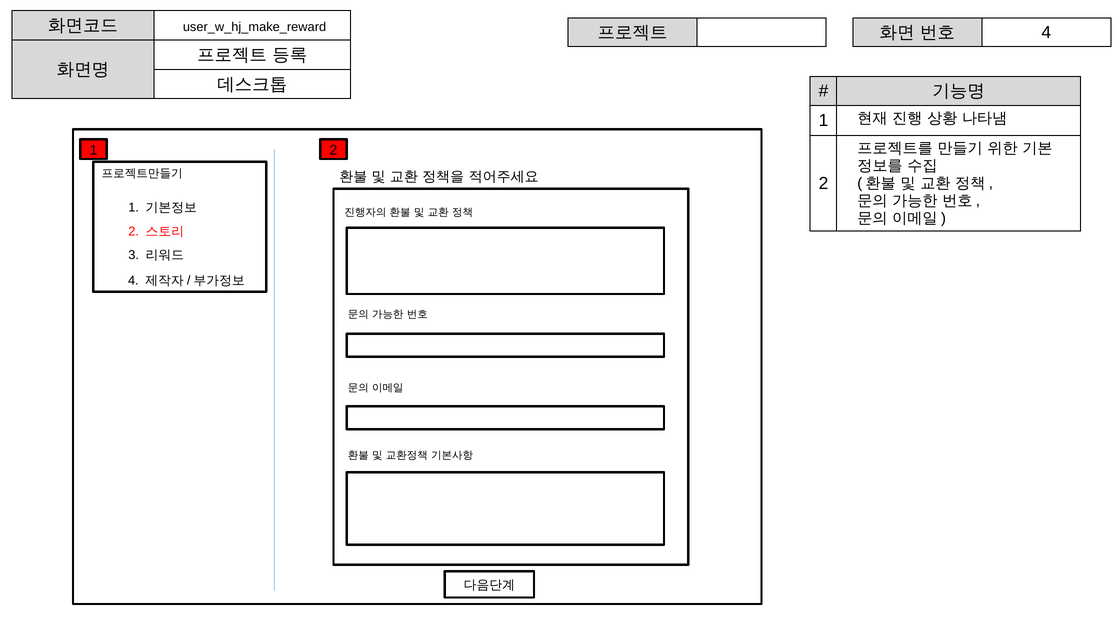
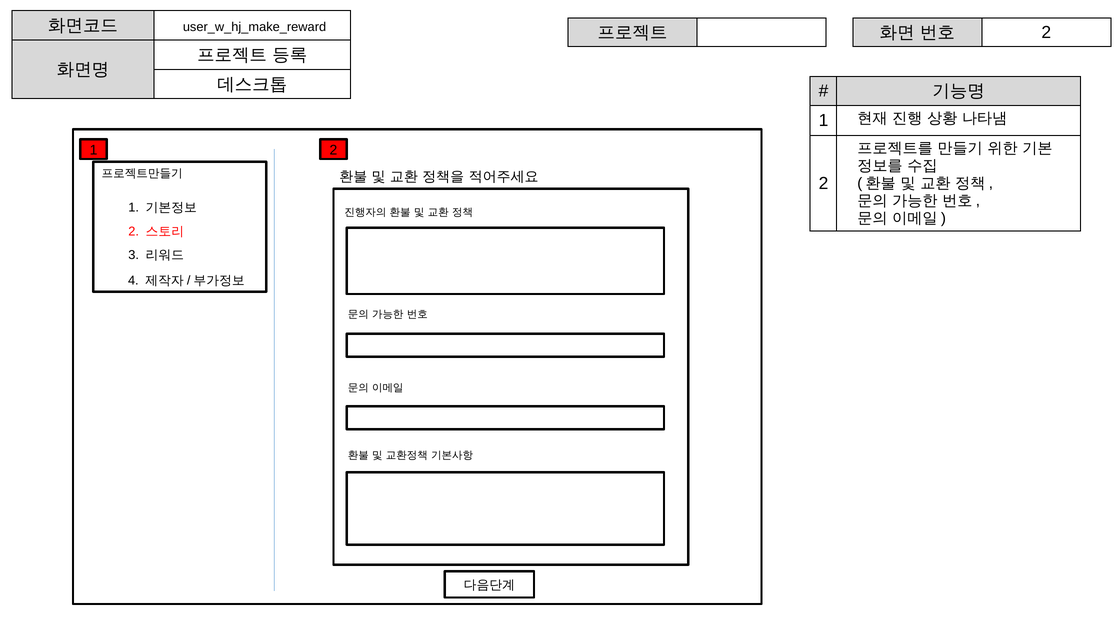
4 at (1046, 33): 4 -> 2
